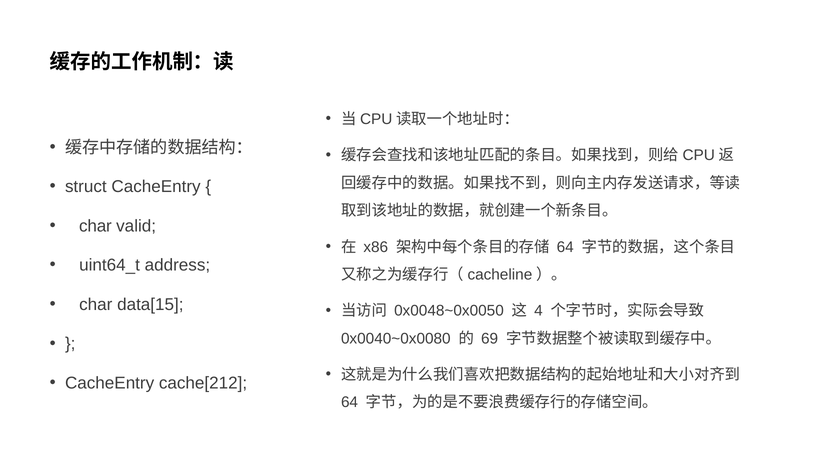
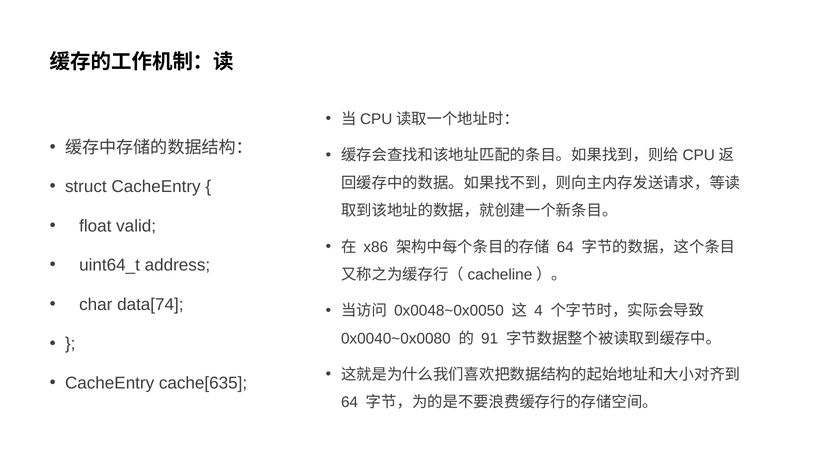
char at (95, 226): char -> float
data[15: data[15 -> data[74
69: 69 -> 91
cache[212: cache[212 -> cache[635
